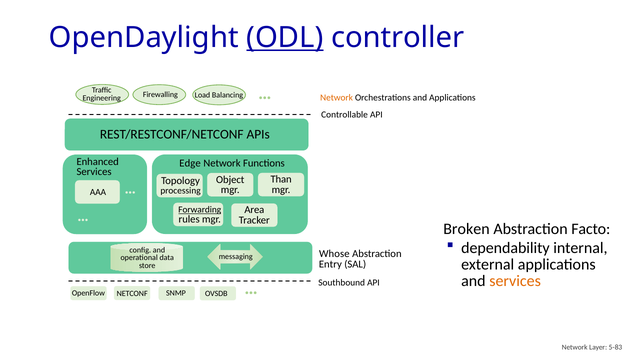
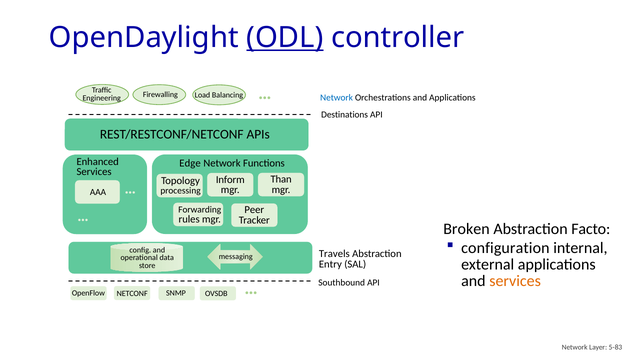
Network at (337, 98) colour: orange -> blue
Controllable: Controllable -> Destinations
Object: Object -> Inform
Area: Area -> Peer
Forwarding underline: present -> none
dependability: dependability -> configuration
Whose: Whose -> Travels
